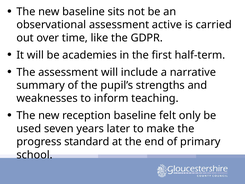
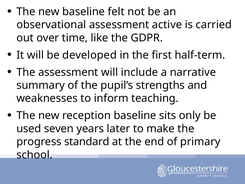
sits: sits -> felt
academies: academies -> developed
felt: felt -> sits
